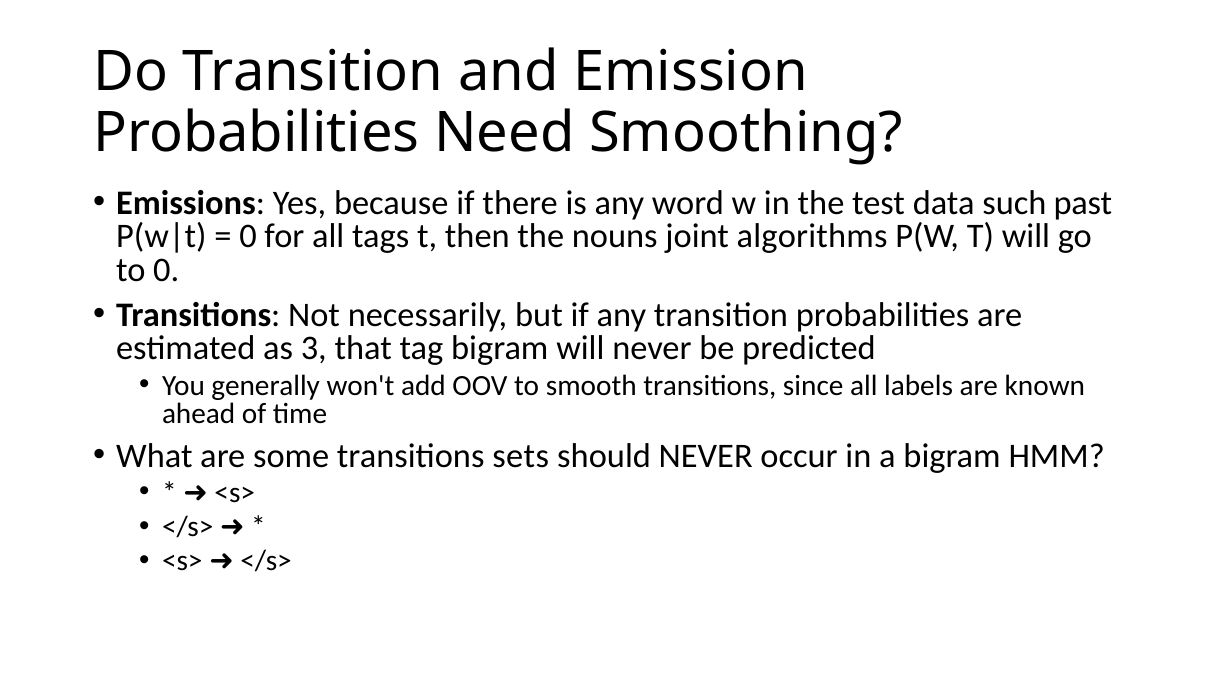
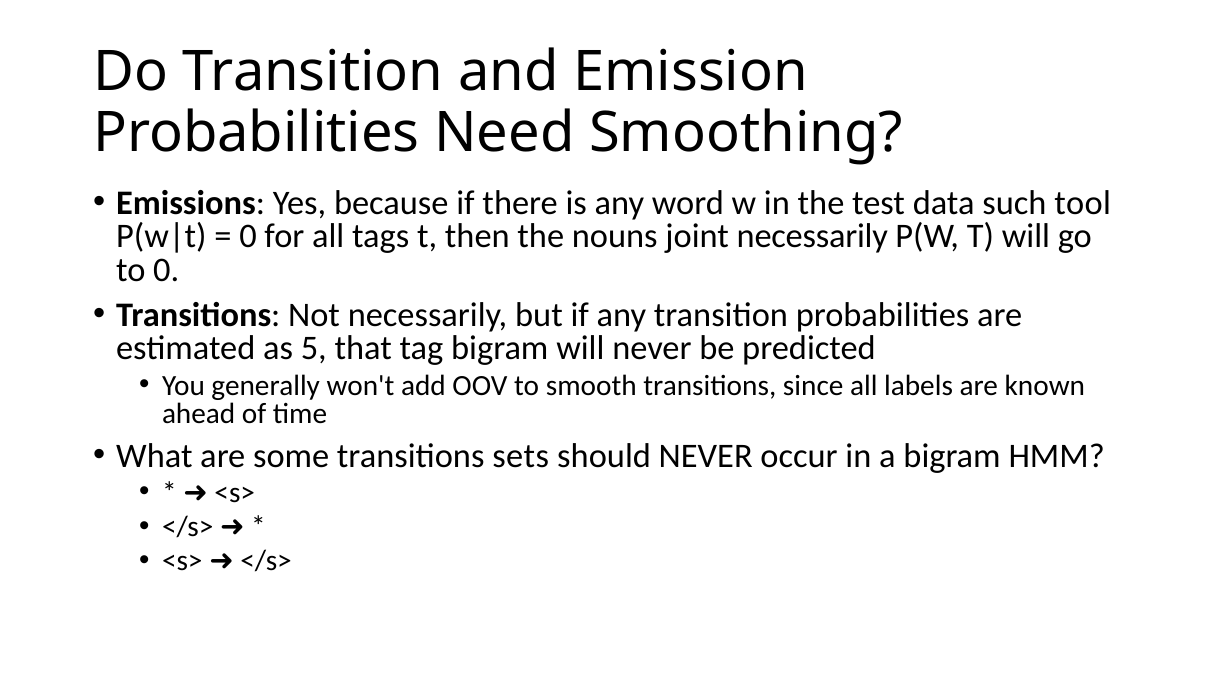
past: past -> tool
joint algorithms: algorithms -> necessarily
3: 3 -> 5
